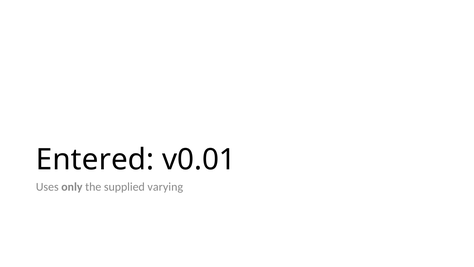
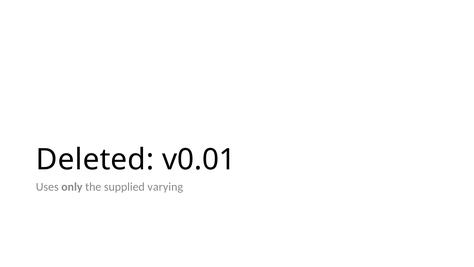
Entered: Entered -> Deleted
